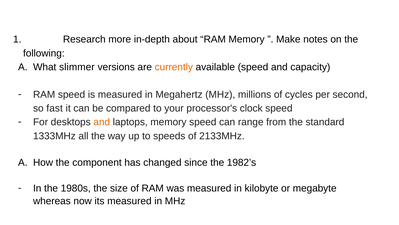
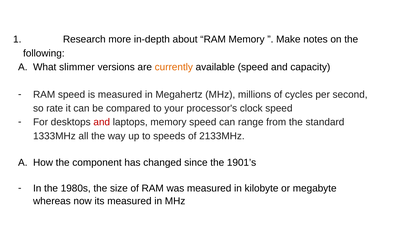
fast: fast -> rate
and at (102, 122) colour: orange -> red
1982’s: 1982’s -> 1901’s
